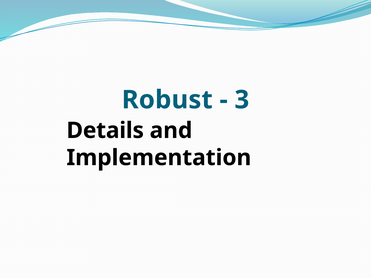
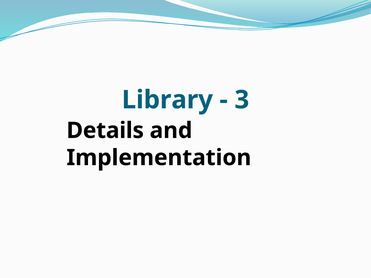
Robust: Robust -> Library
